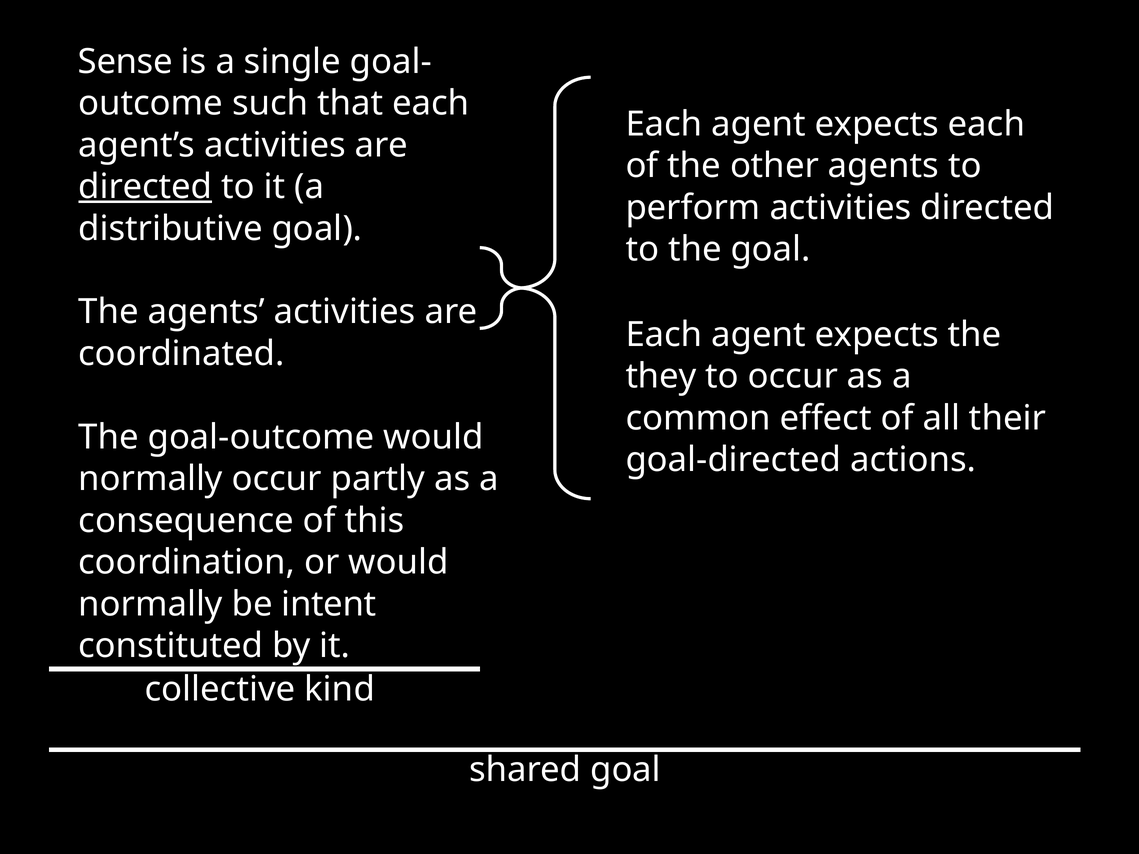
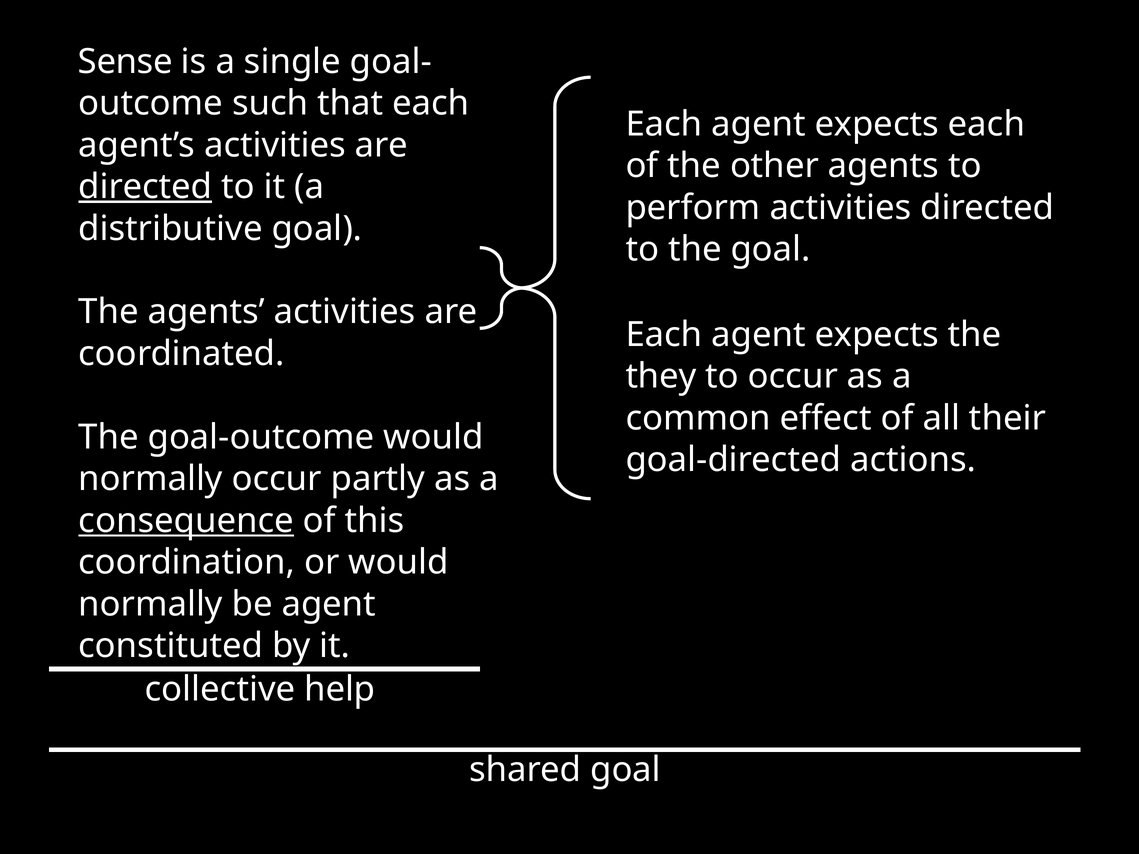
consequence underline: none -> present
be intent: intent -> agent
kind: kind -> help
